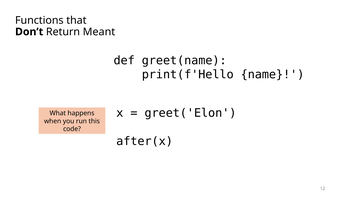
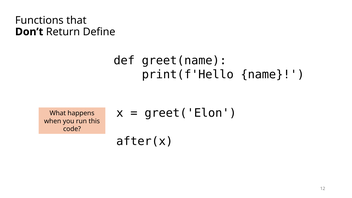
Meant: Meant -> Define
